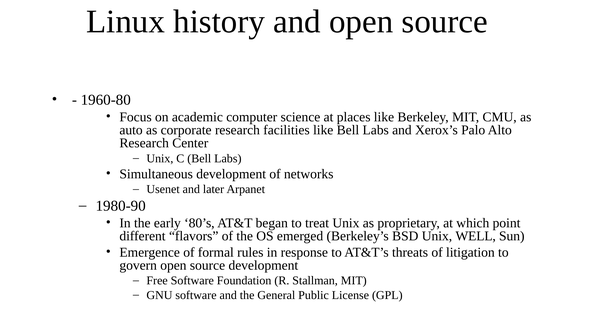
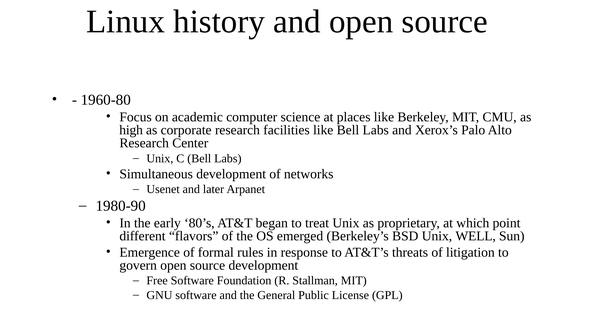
auto: auto -> high
